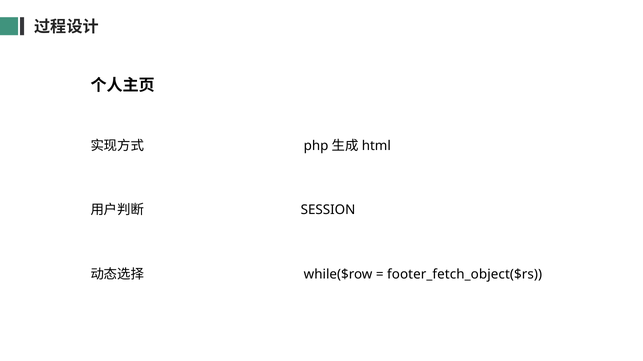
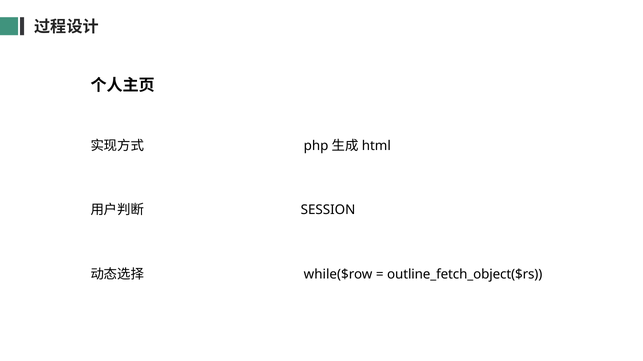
footer_fetch_object($rs: footer_fetch_object($rs -> outline_fetch_object($rs
